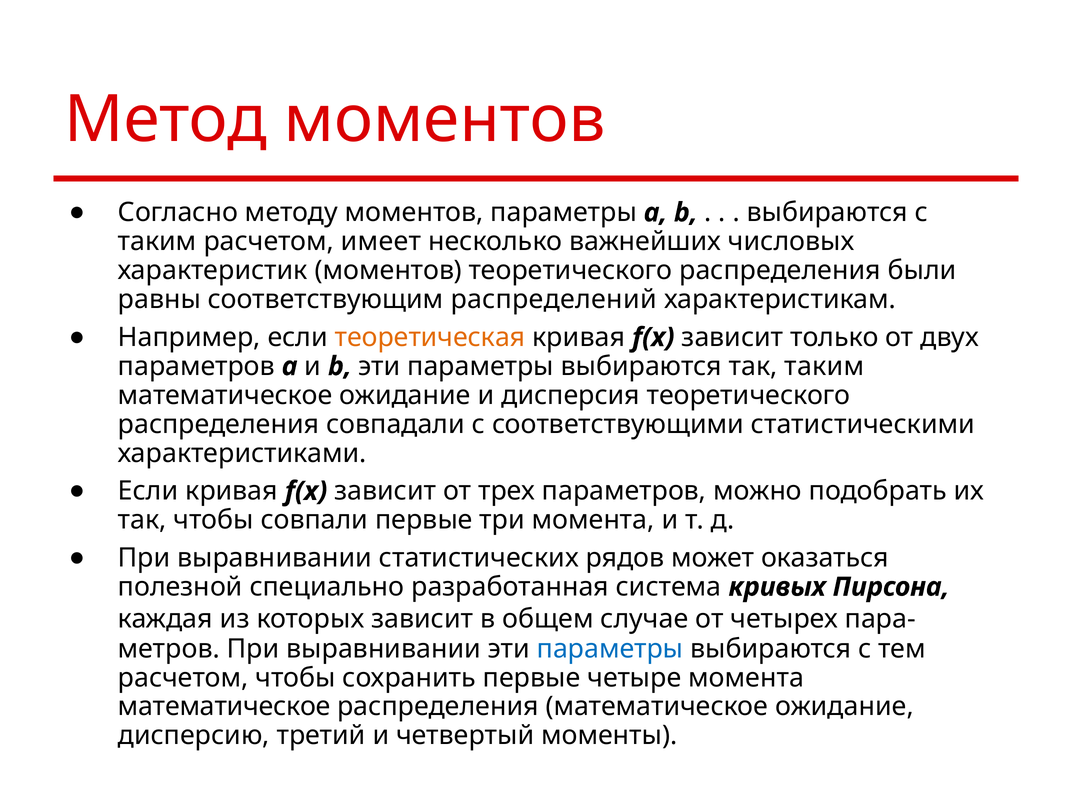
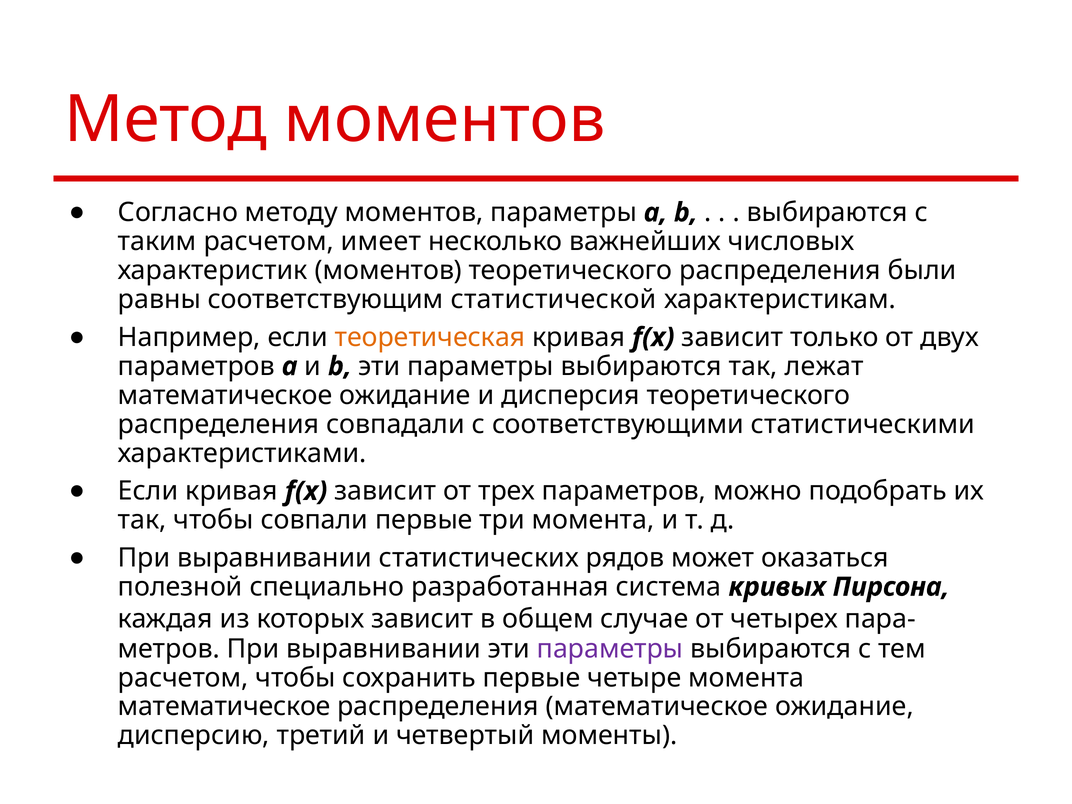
распределений: распределений -> статистической
так таким: таким -> лежат
параметры at (610, 649) colour: blue -> purple
